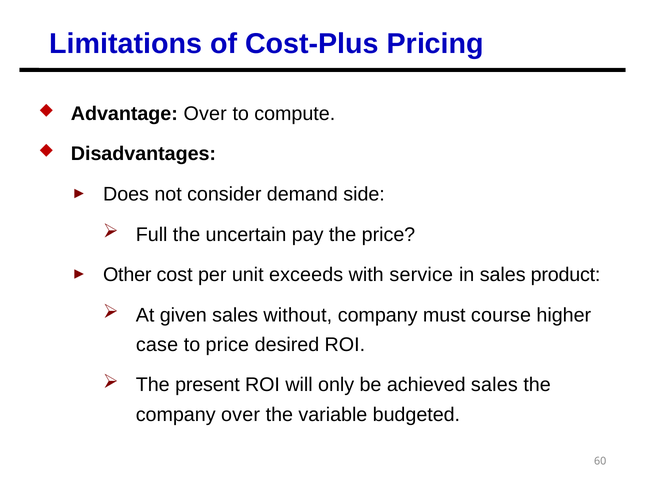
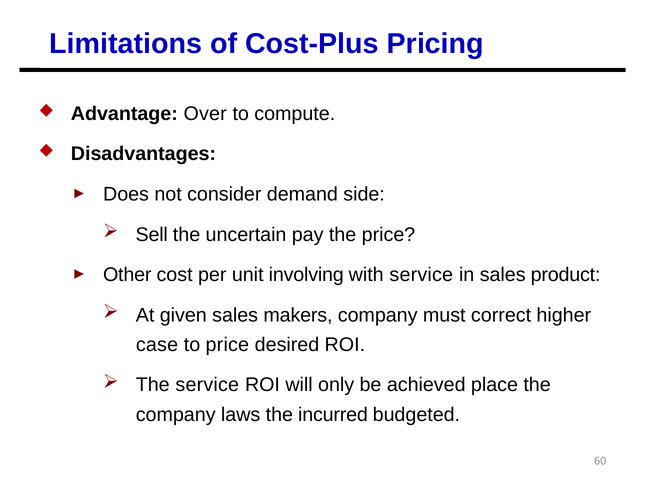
Full: Full -> Sell
exceeds: exceeds -> involving
without: without -> makers
course: course -> correct
The present: present -> service
achieved sales: sales -> place
company over: over -> laws
variable: variable -> incurred
